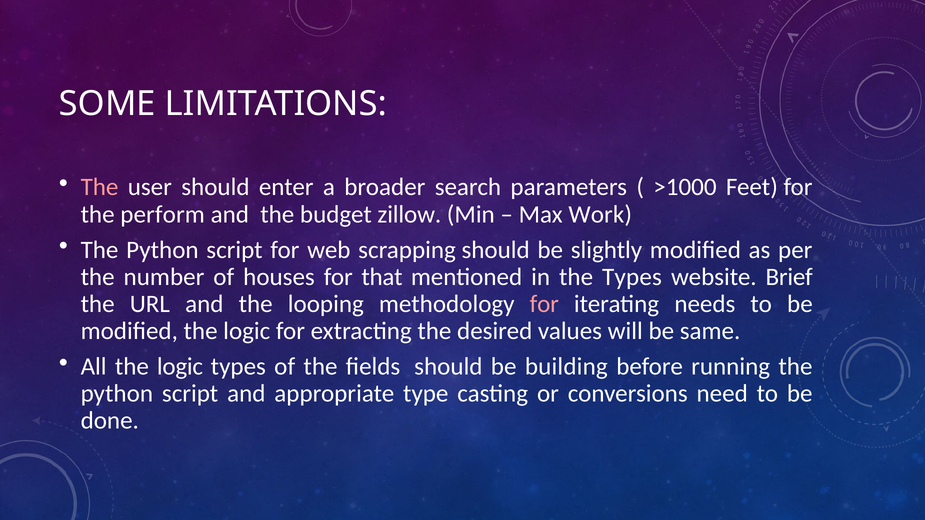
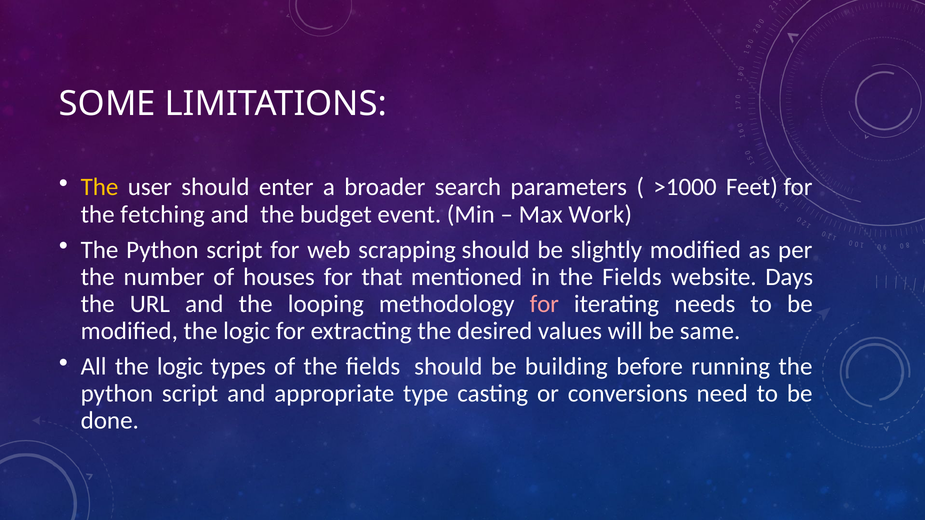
The at (100, 187) colour: pink -> yellow
perform: perform -> fetching
zillow: zillow -> event
in the Types: Types -> Fields
Brief: Brief -> Days
